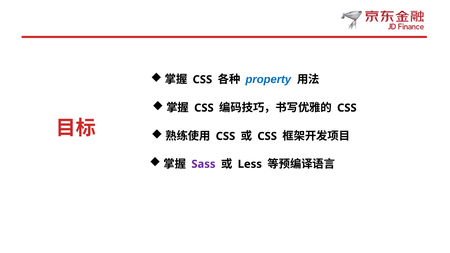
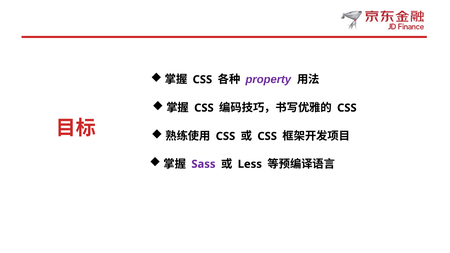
property colour: blue -> purple
